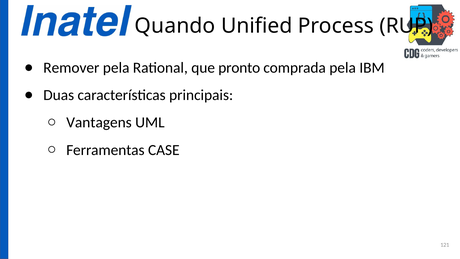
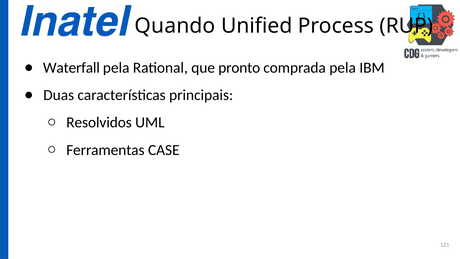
Remover: Remover -> Waterfall
Vantagens: Vantagens -> Resolvidos
